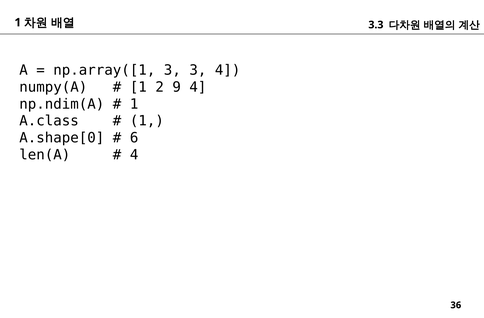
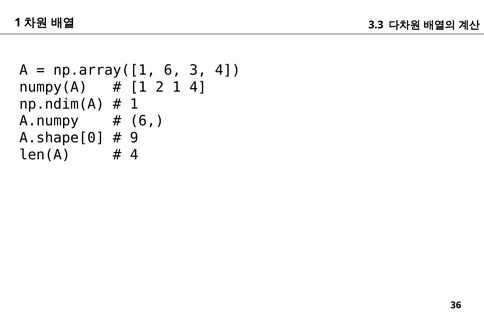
np.array([1 3: 3 -> 6
2 9: 9 -> 1
A.class: A.class -> A.numpy
1 at (147, 121): 1 -> 6
6: 6 -> 9
